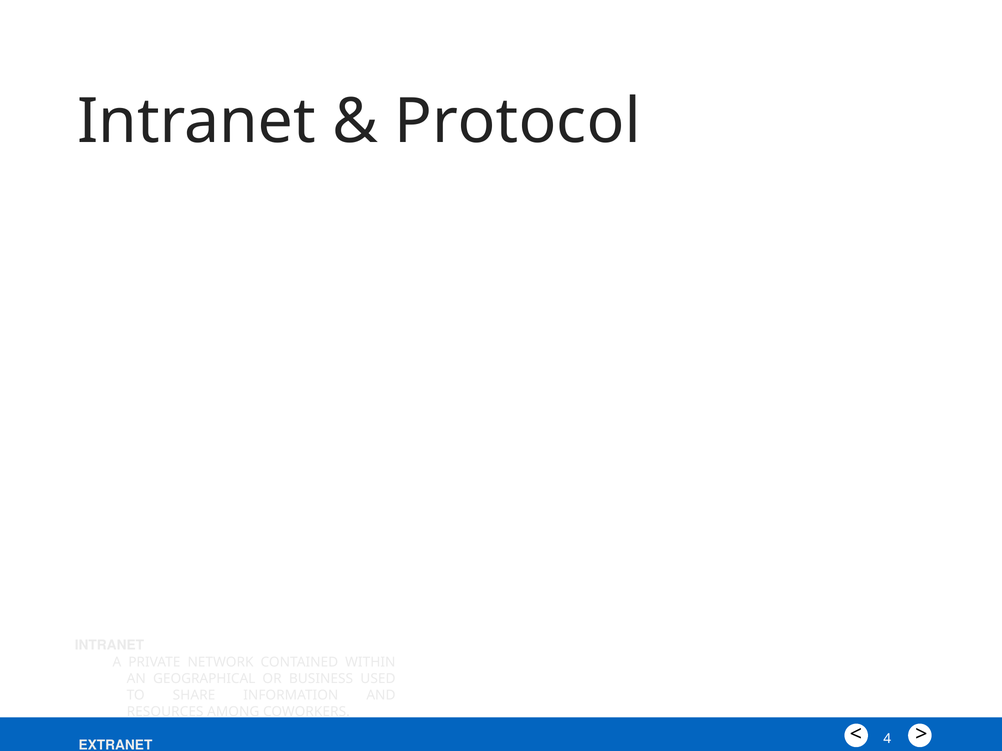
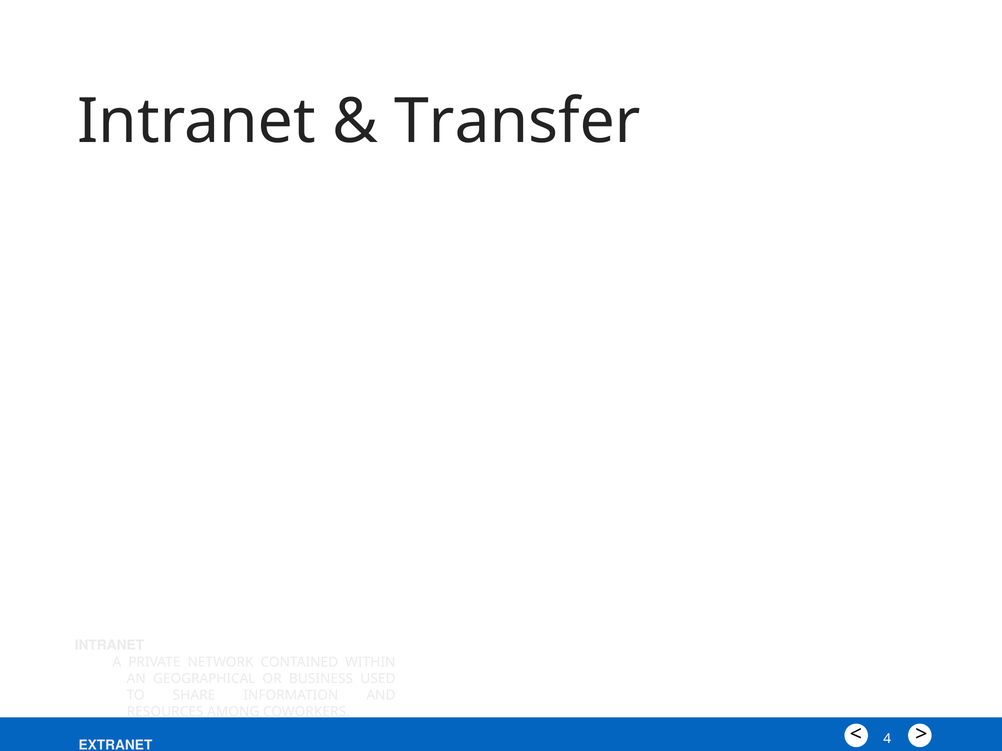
Protocol: Protocol -> Transfer
